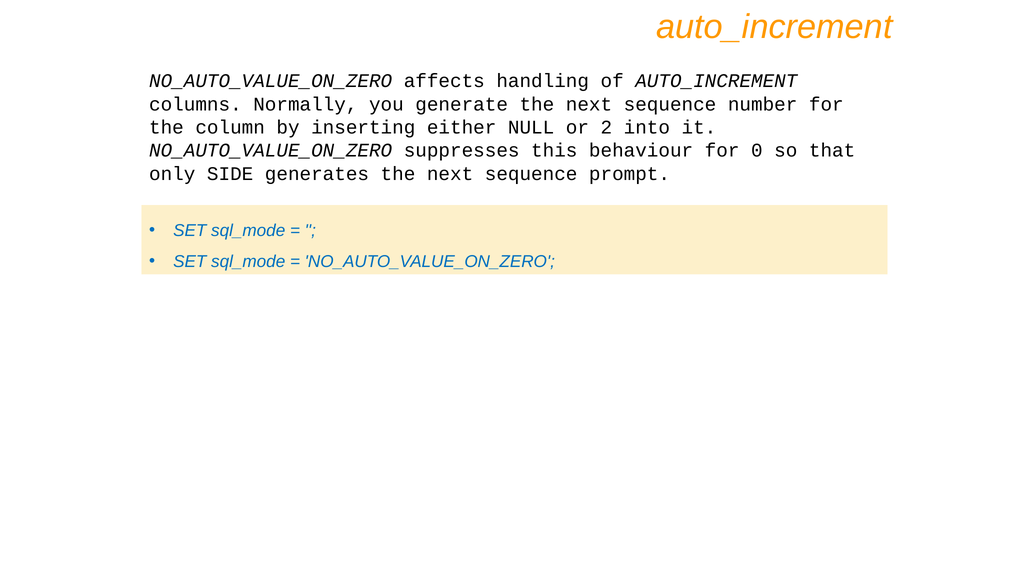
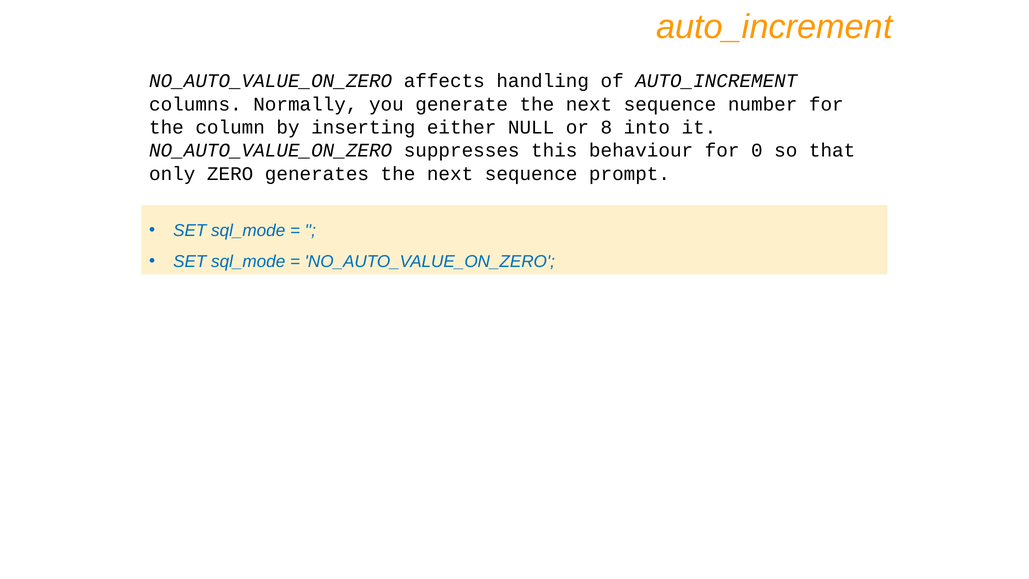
2: 2 -> 8
SIDE: SIDE -> ZERO
